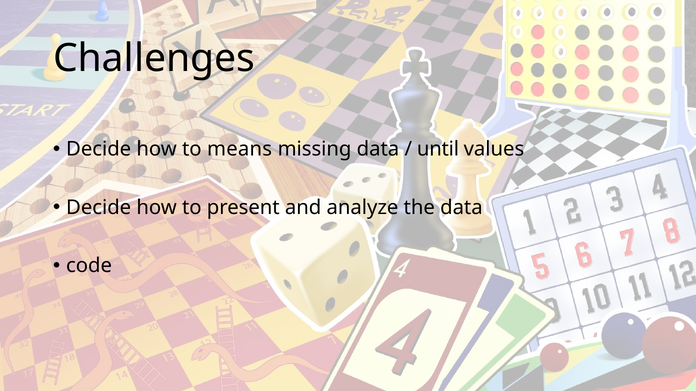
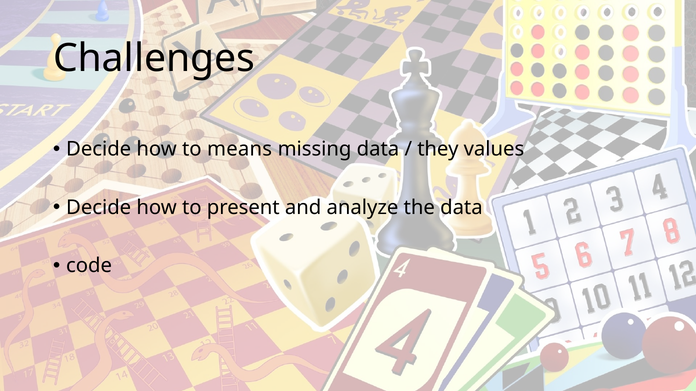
until: until -> they
